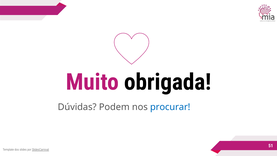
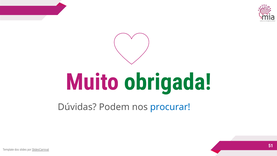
obrigada colour: black -> green
